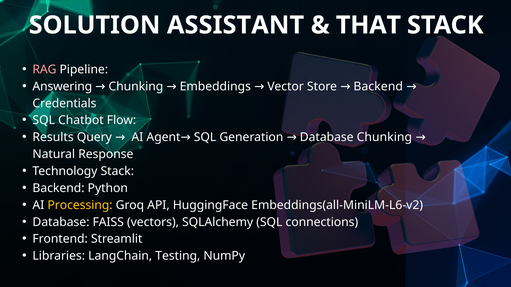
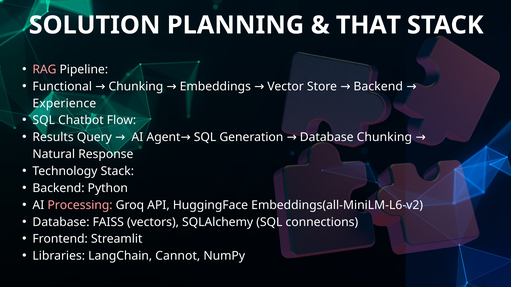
ASSISTANT: ASSISTANT -> PLANNING
Answering: Answering -> Functional
Credentials: Credentials -> Experience
Processing colour: yellow -> pink
Testing: Testing -> Cannot
